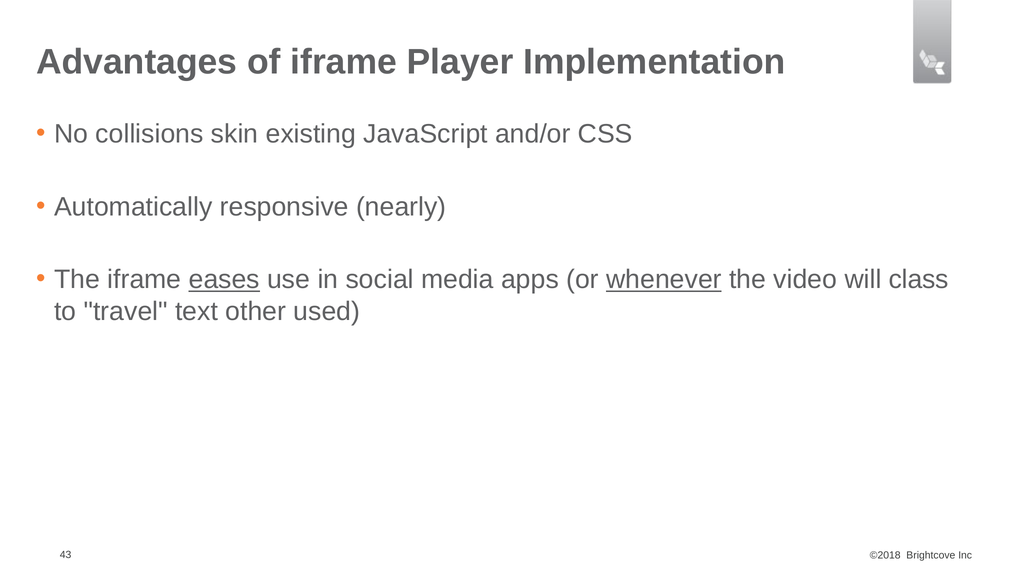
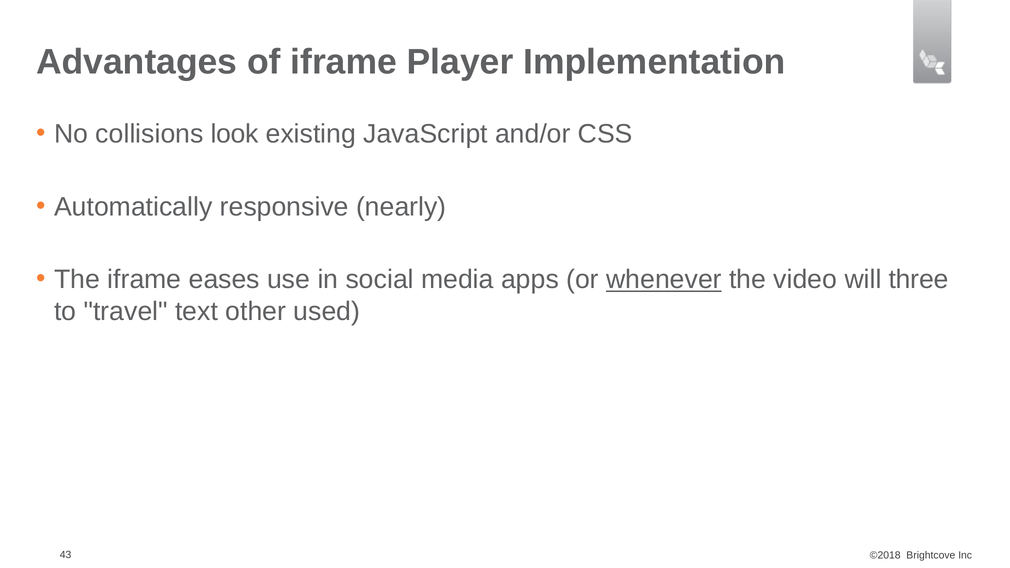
skin: skin -> look
eases underline: present -> none
class: class -> three
